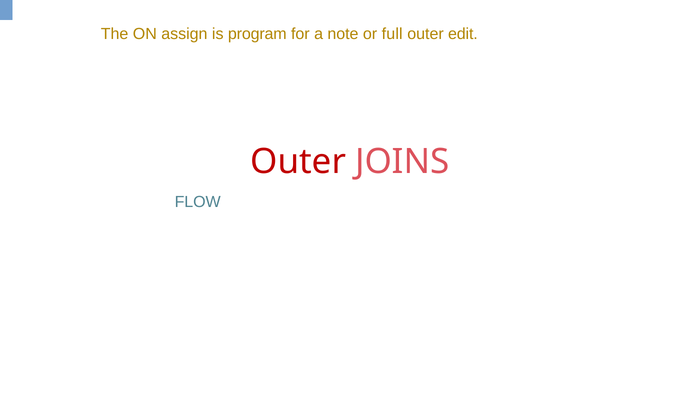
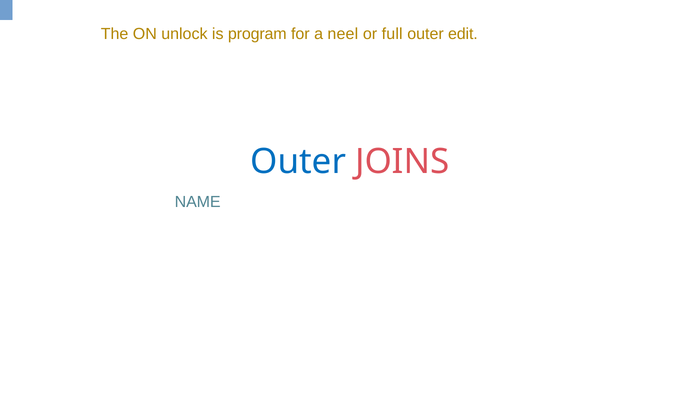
assign: assign -> unlock
note: note -> neel
Outer at (298, 162) colour: red -> blue
FLOW: FLOW -> NAME
